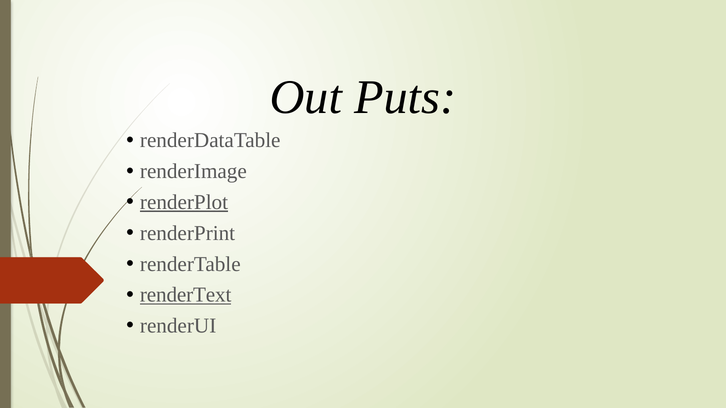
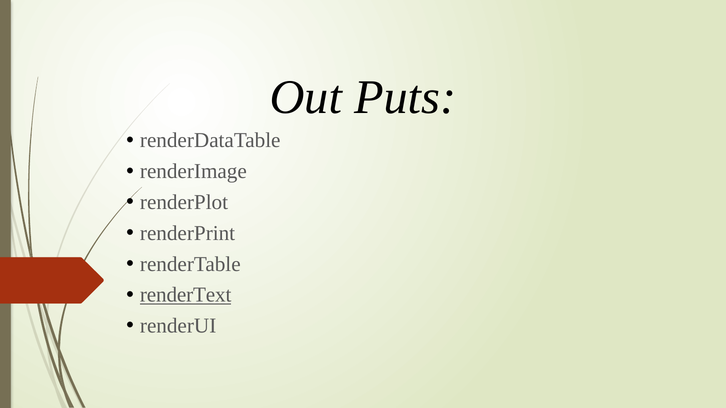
renderPlot underline: present -> none
